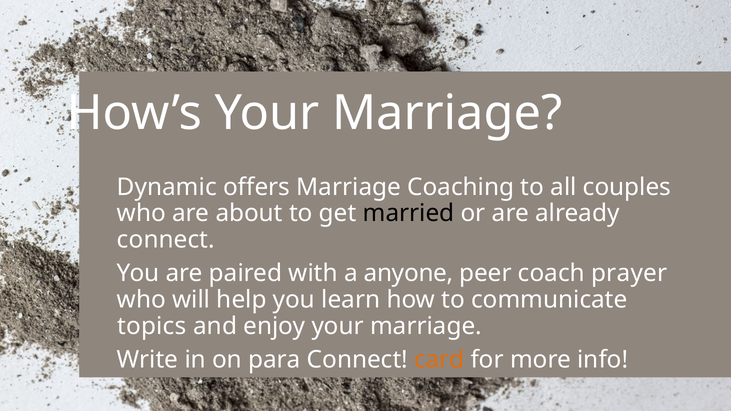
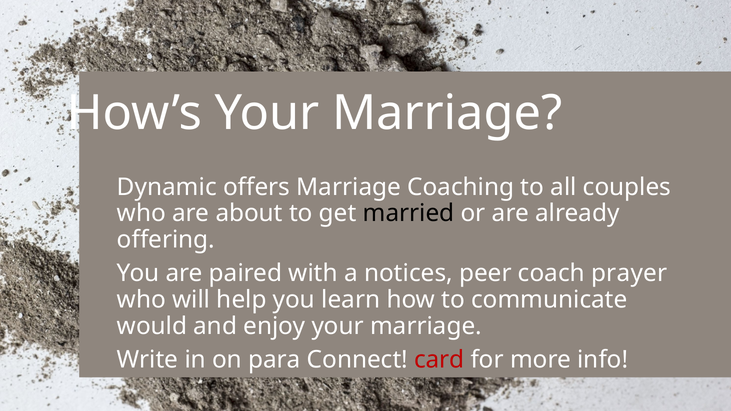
connect at (166, 240): connect -> offering
anyone: anyone -> notices
topics: topics -> would
card colour: orange -> red
